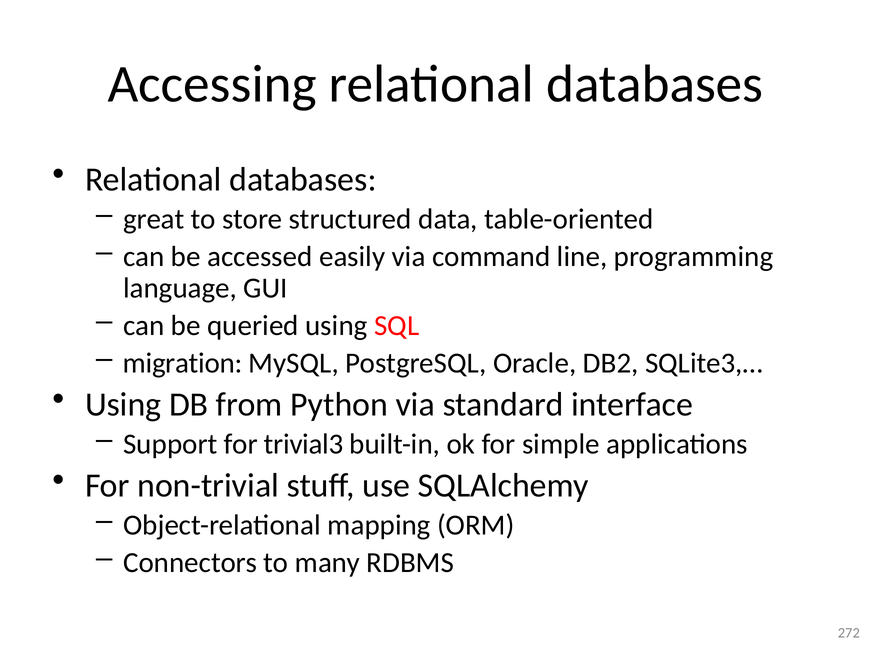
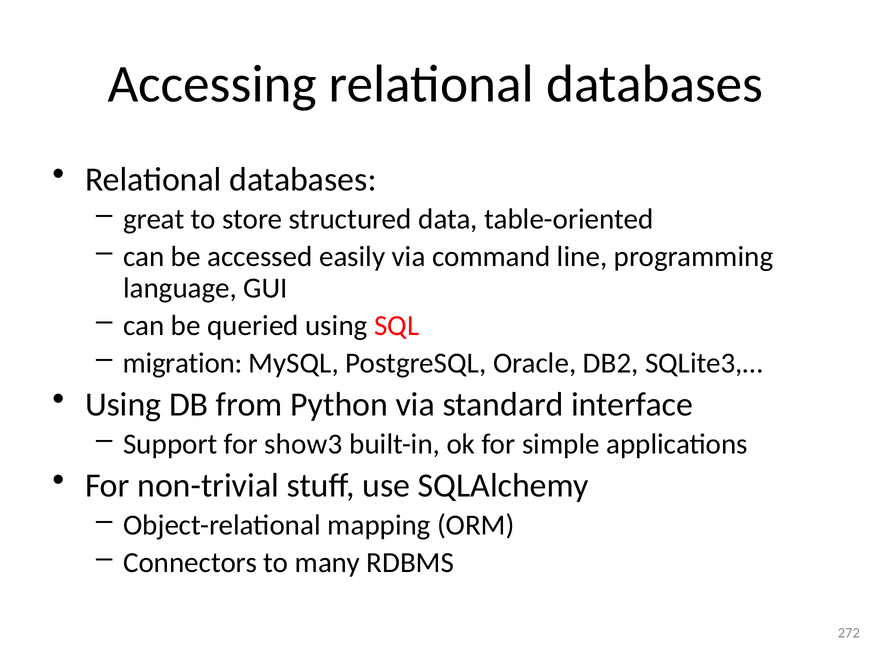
trivial3: trivial3 -> show3
